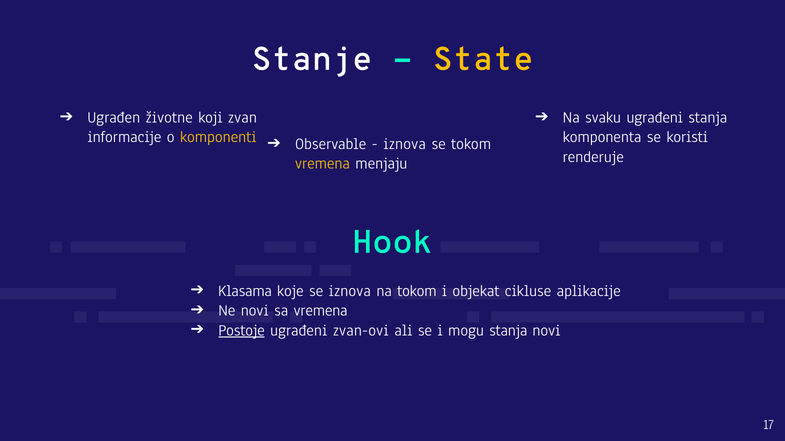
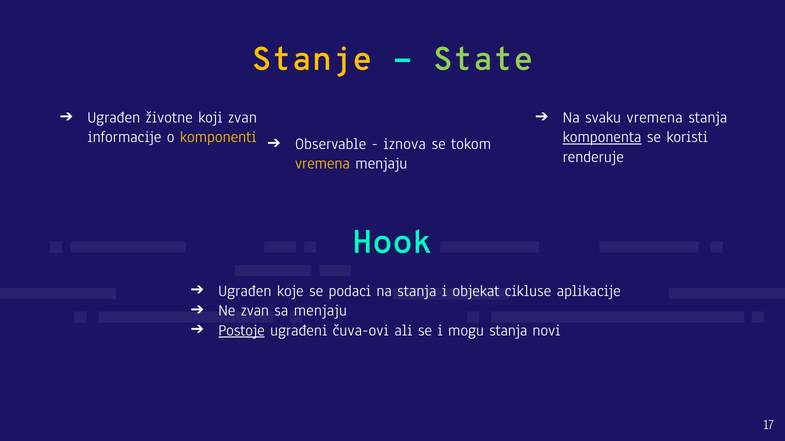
Stanje colour: white -> yellow
State colour: yellow -> light green
svaku ugrađeni: ugrađeni -> vremena
komponenta underline: none -> present
Klasama at (245, 291): Klasama -> Ugrađen
se iznova: iznova -> podaci
na tokom: tokom -> stanja
Ne novi: novi -> zvan
sa vremena: vremena -> menjaju
zvan-ovi: zvan-ovi -> čuva-ovi
